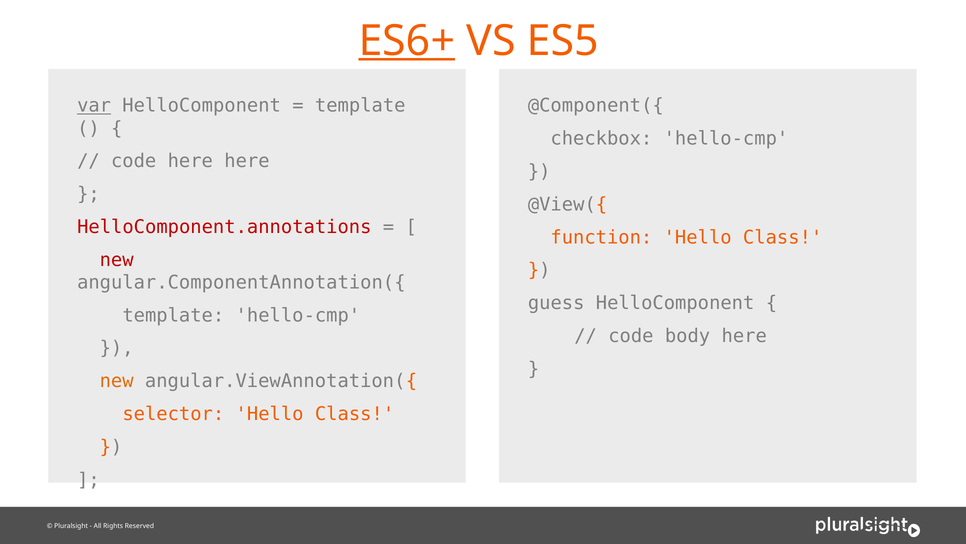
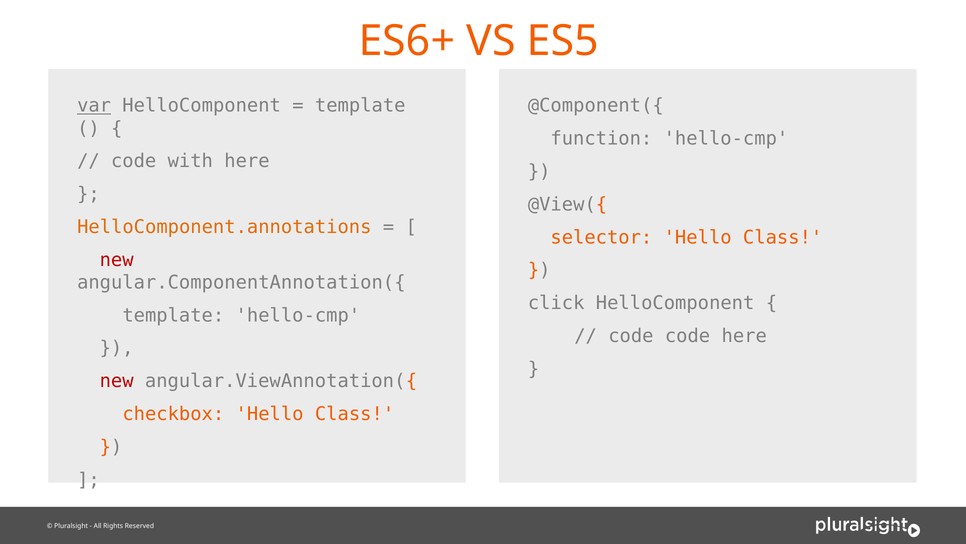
ES6+ underline: present -> none
checkbox: checkbox -> function
code here: here -> with
HelloComponent.annotations colour: red -> orange
function: function -> selector
guess: guess -> click
code body: body -> code
new at (117, 381) colour: orange -> red
selector: selector -> checkbox
